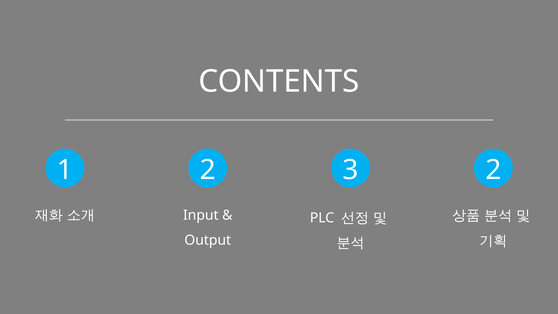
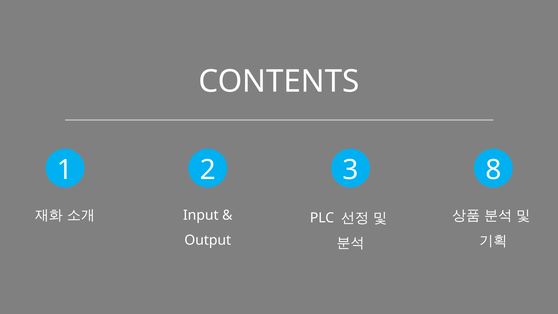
1 2: 2 -> 8
